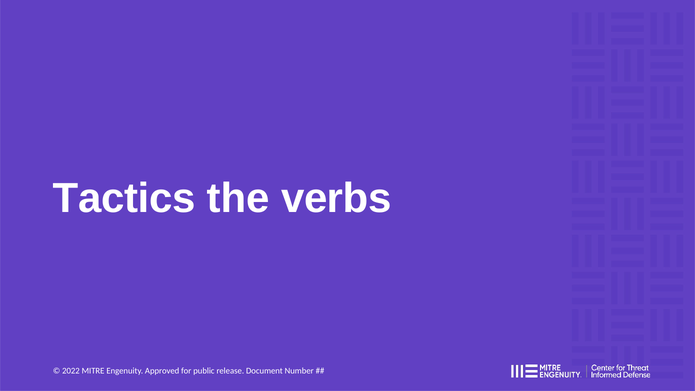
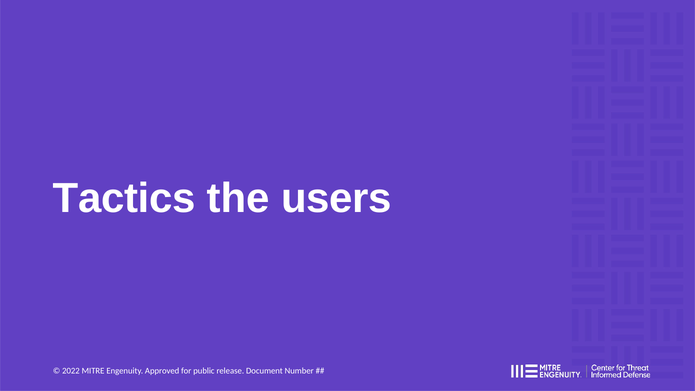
verbs: verbs -> users
